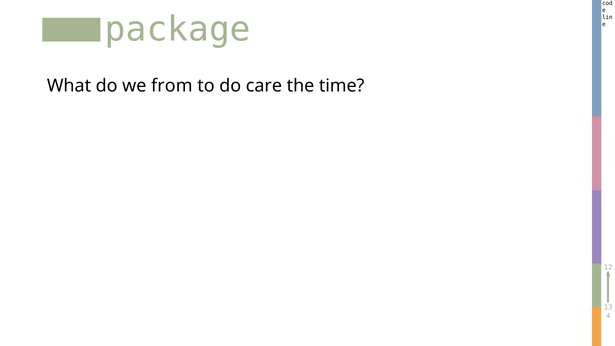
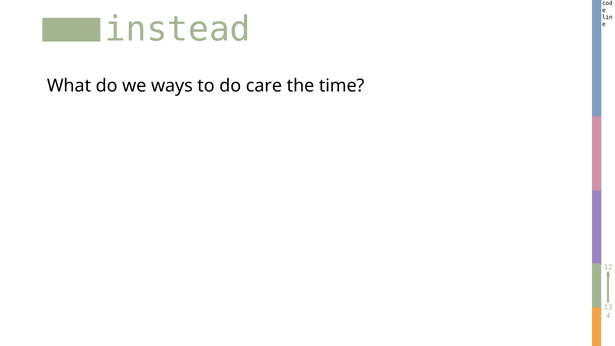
package: package -> instead
from: from -> ways
